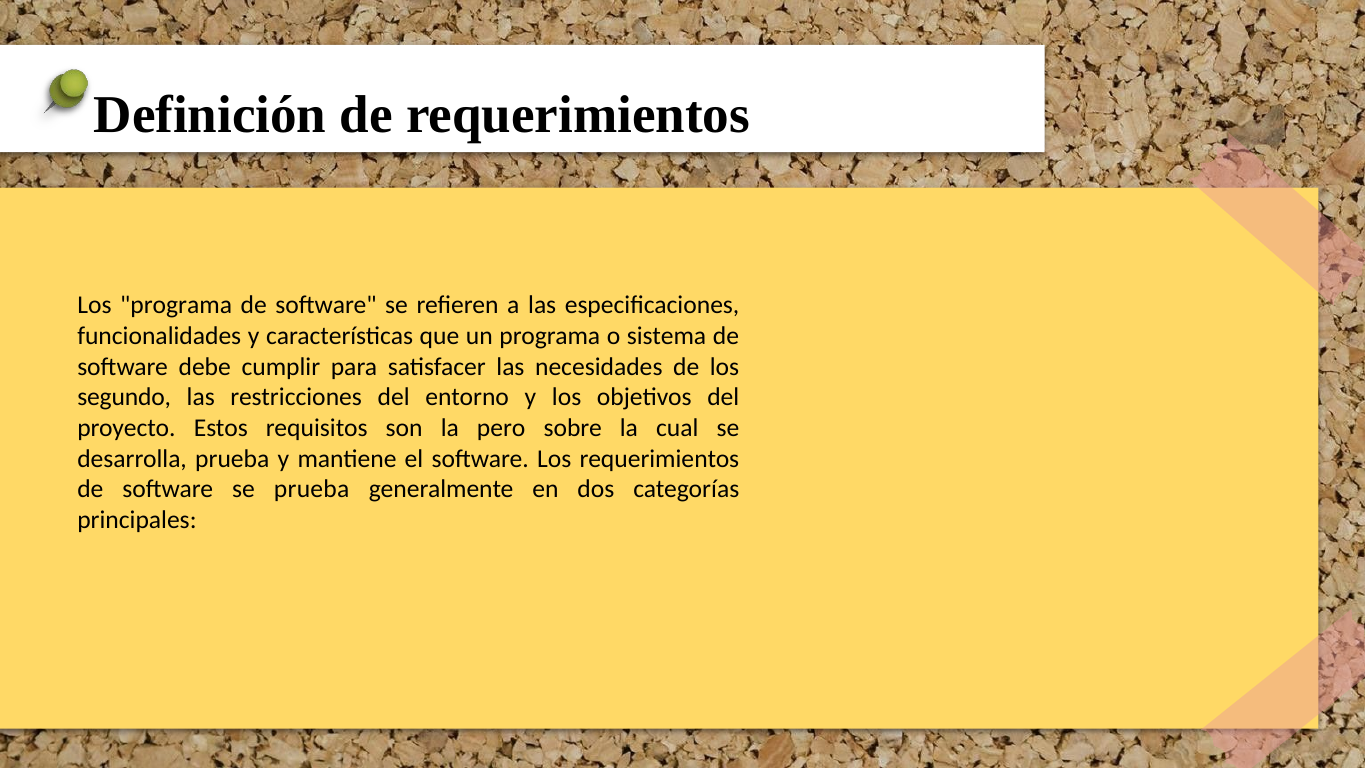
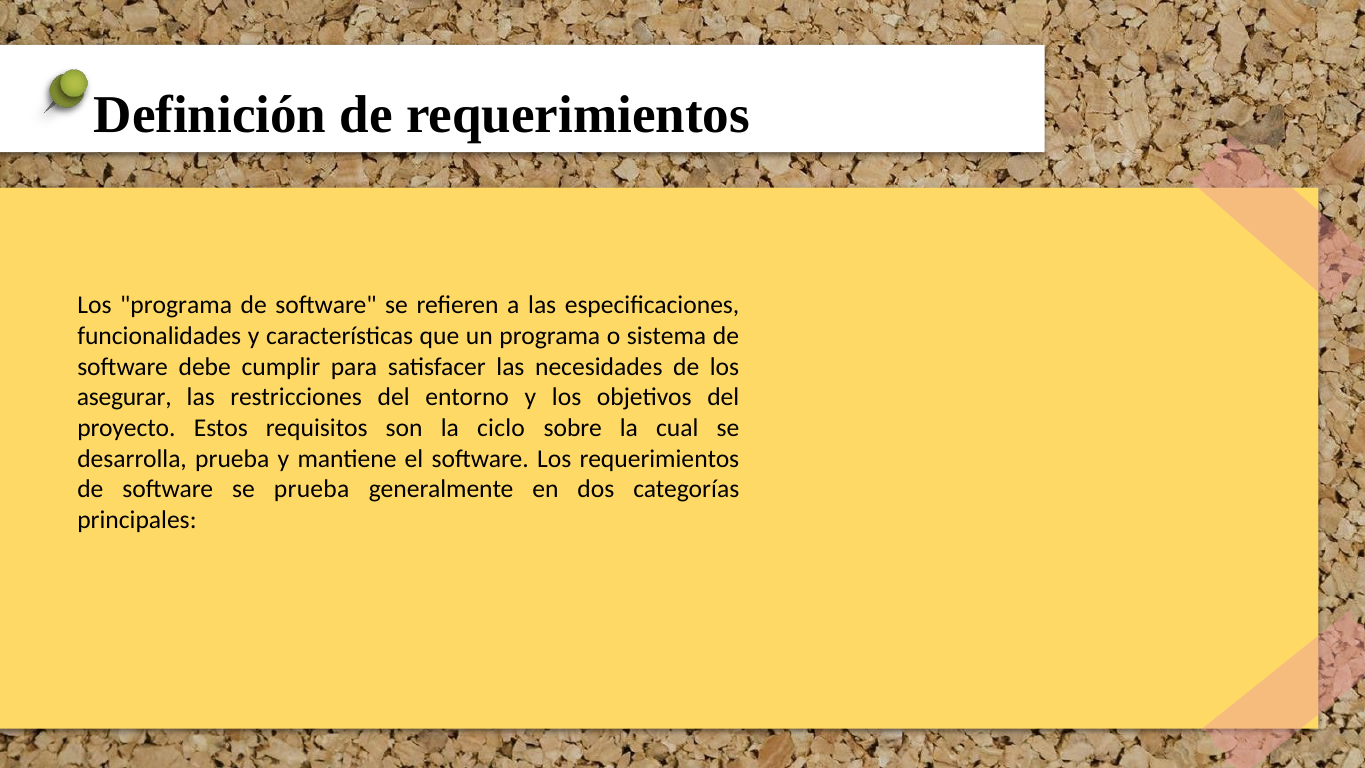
segundo: segundo -> asegurar
pero: pero -> ciclo
